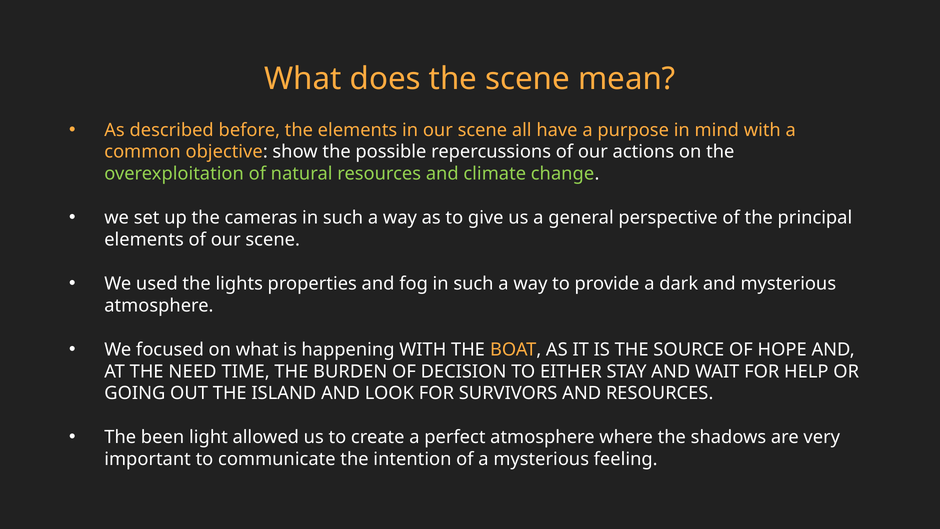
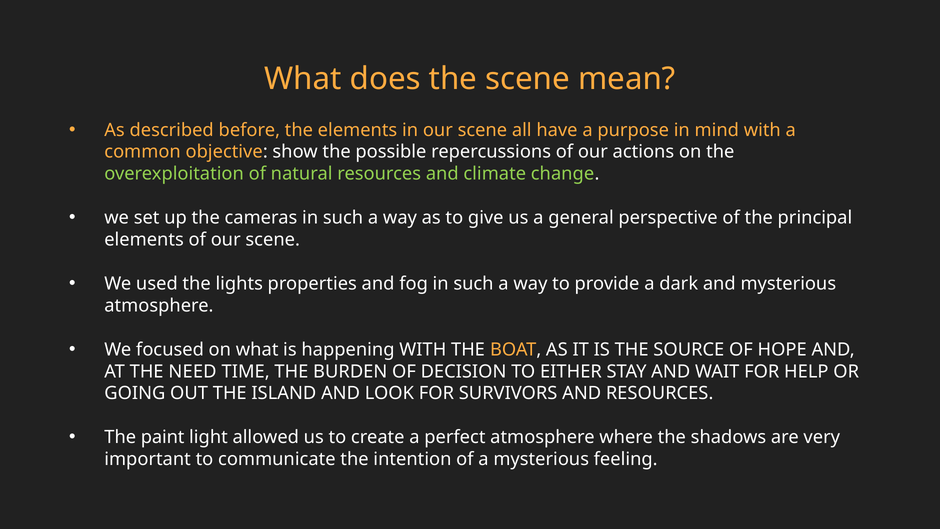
been: been -> paint
